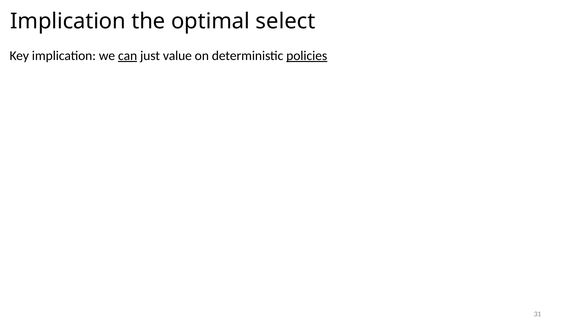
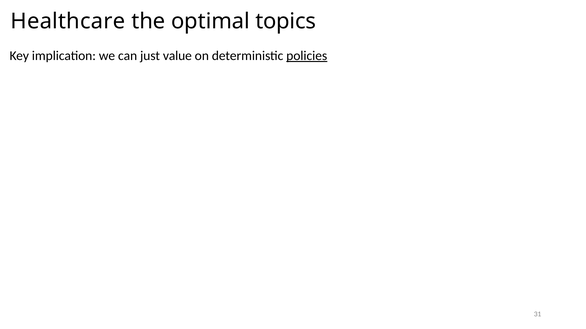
Implication at (68, 21): Implication -> Healthcare
select: select -> topics
can underline: present -> none
